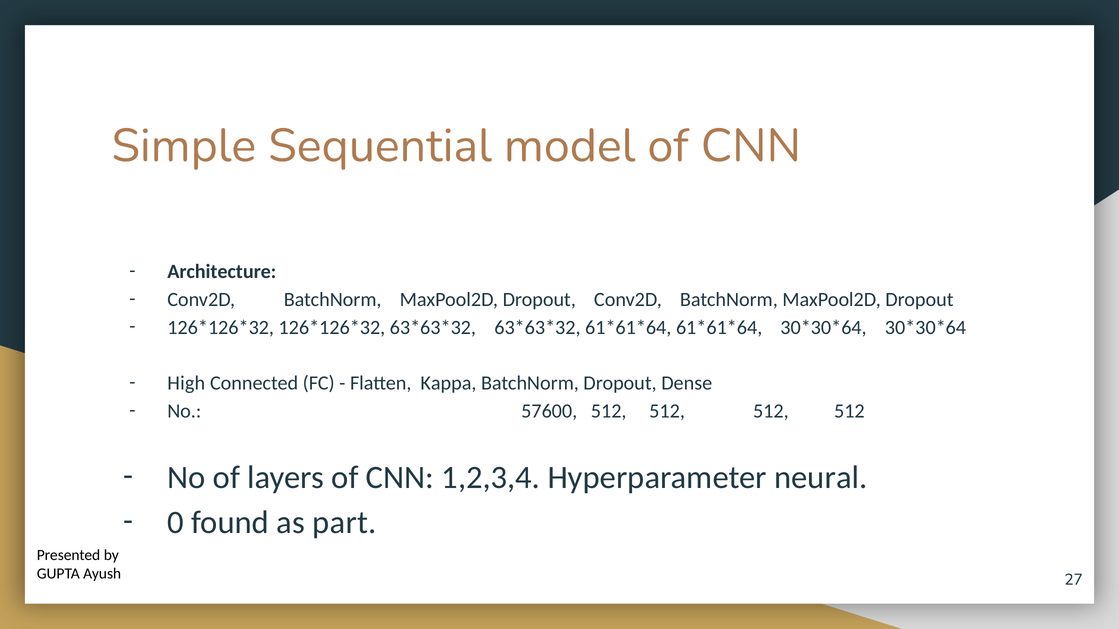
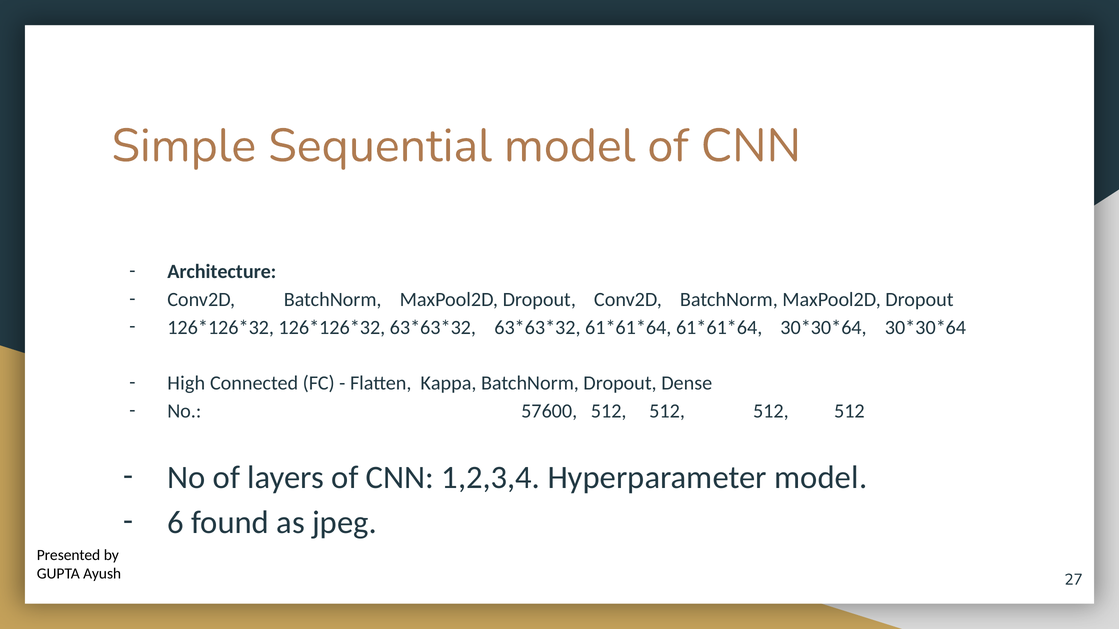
Hyperparameter neural: neural -> model
0: 0 -> 6
part: part -> jpeg
